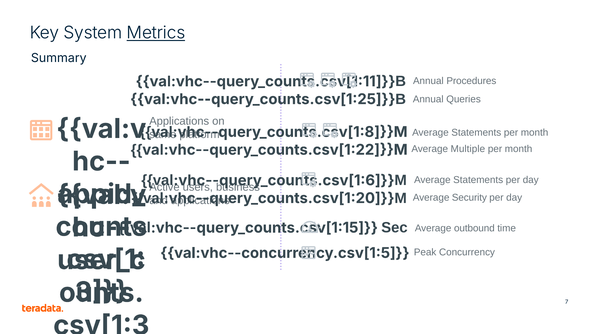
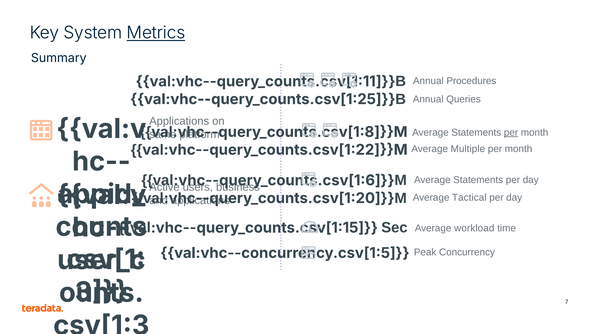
per at (511, 132) underline: none -> present
Security: Security -> Tactical
outbound: outbound -> workload
